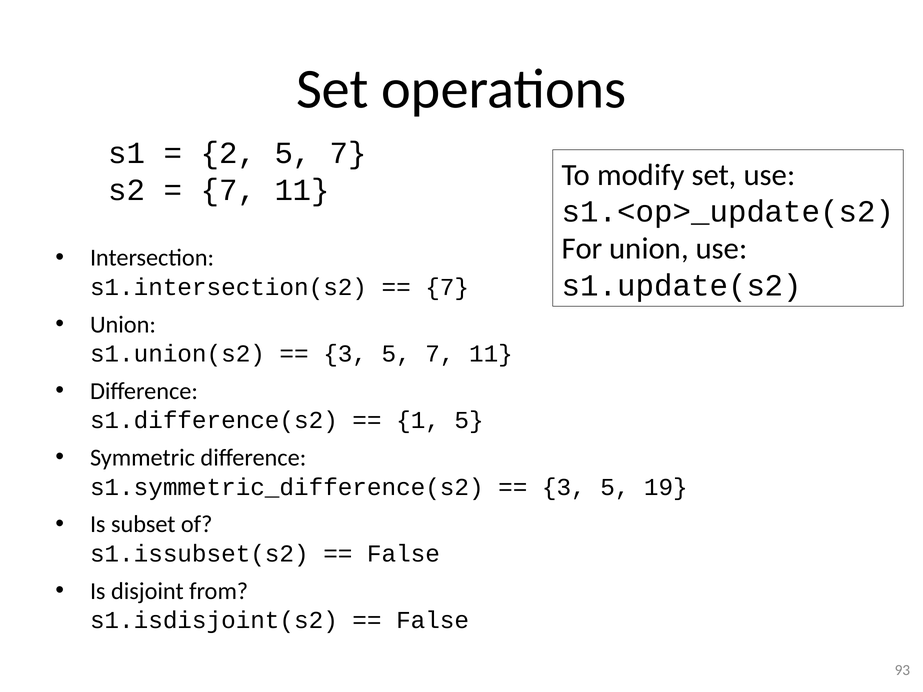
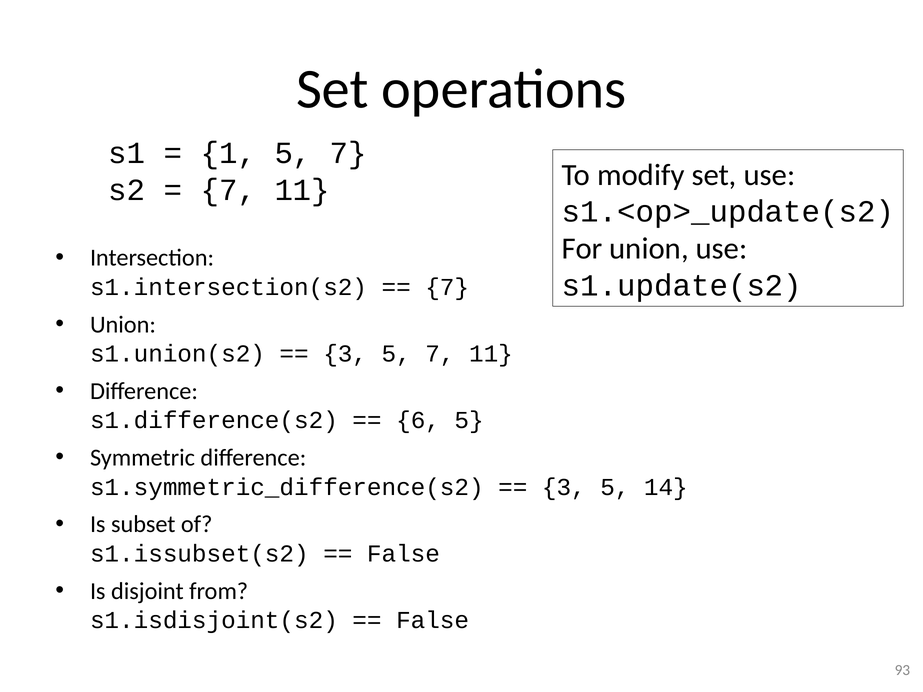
2: 2 -> 1
1: 1 -> 6
19: 19 -> 14
